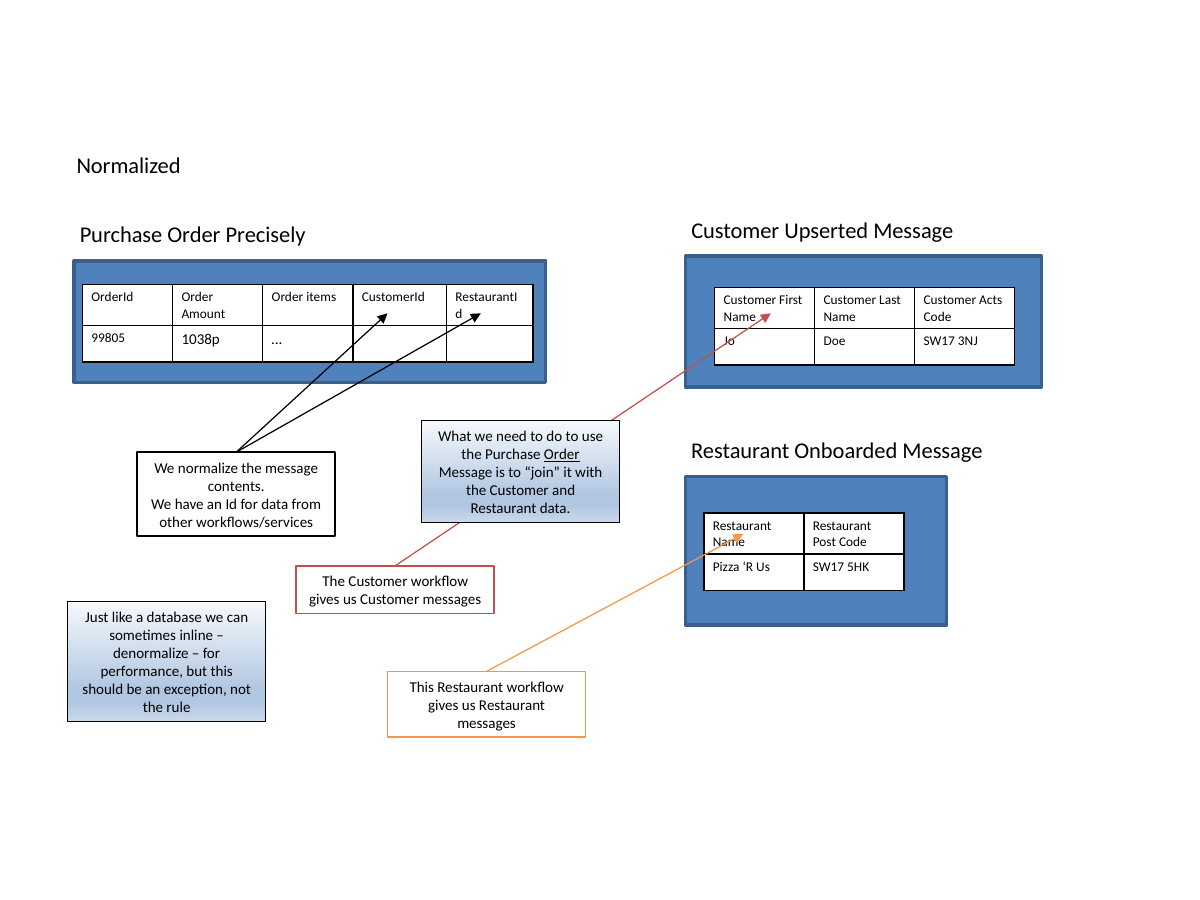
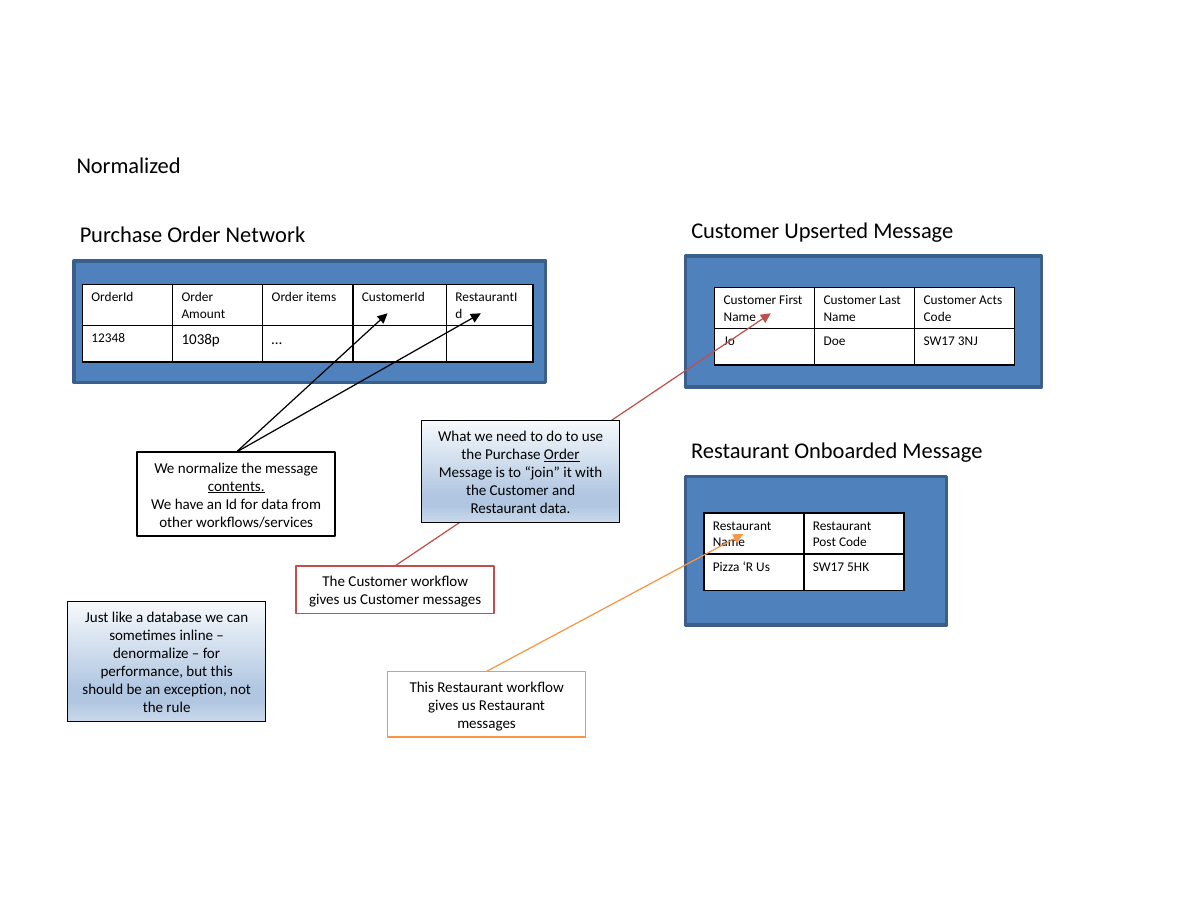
Precisely: Precisely -> Network
99805: 99805 -> 12348
contents underline: none -> present
